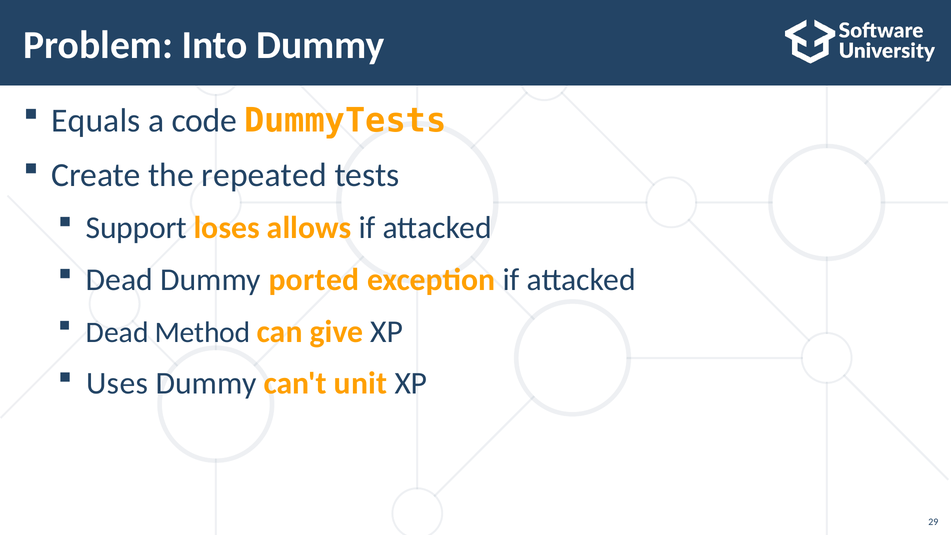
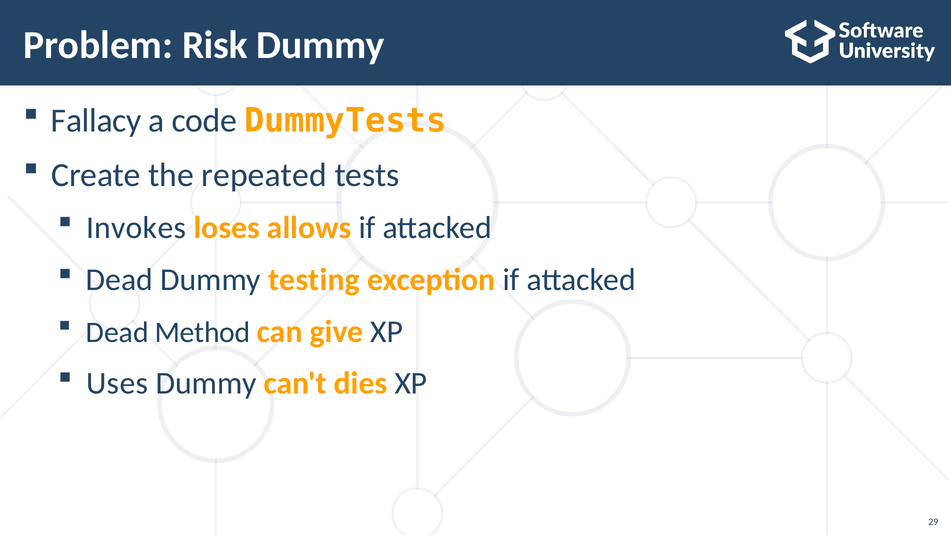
Into: Into -> Risk
Equals: Equals -> Fallacy
Support: Support -> Invokes
ported: ported -> testing
unit: unit -> dies
